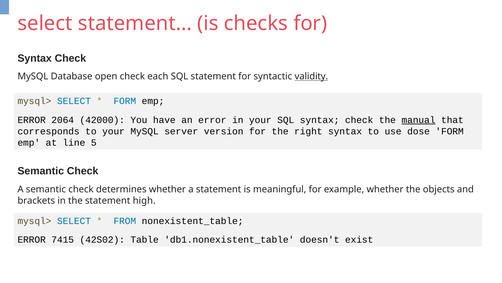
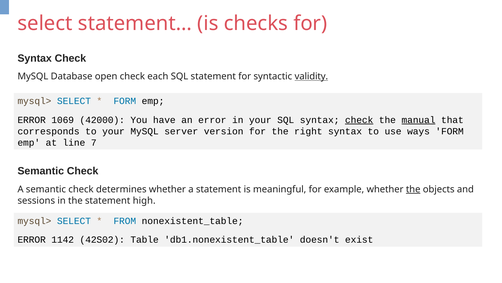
2064: 2064 -> 1069
check at (359, 120) underline: none -> present
dose: dose -> ways
5: 5 -> 7
the at (413, 189) underline: none -> present
brackets: brackets -> sessions
7415: 7415 -> 1142
